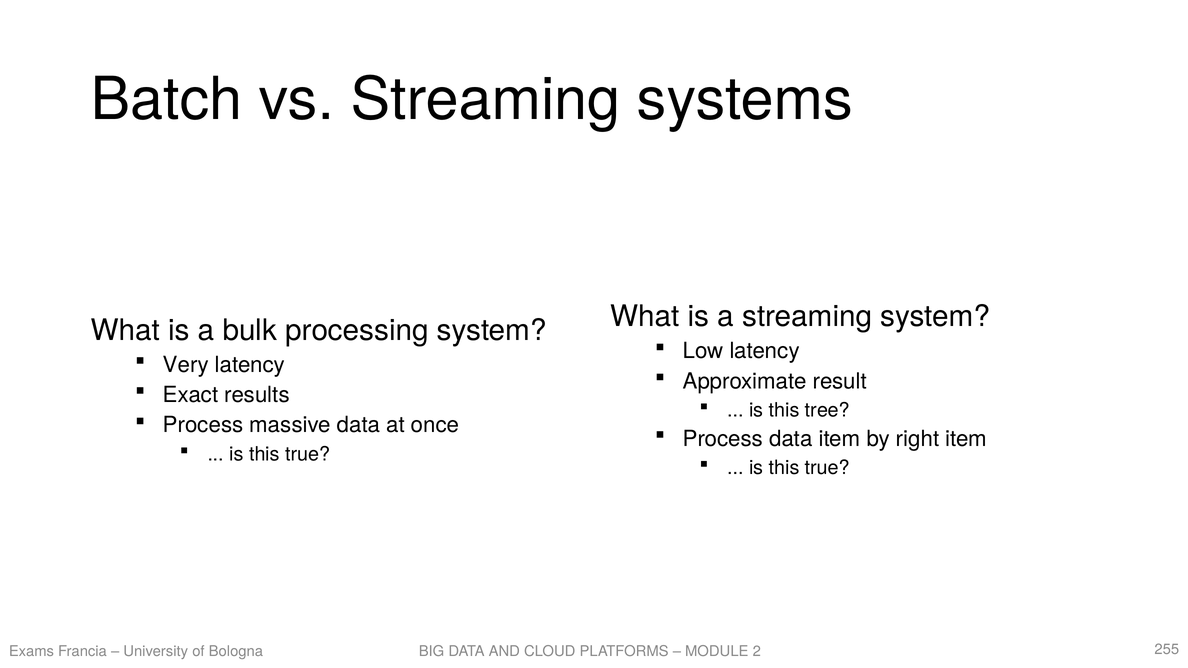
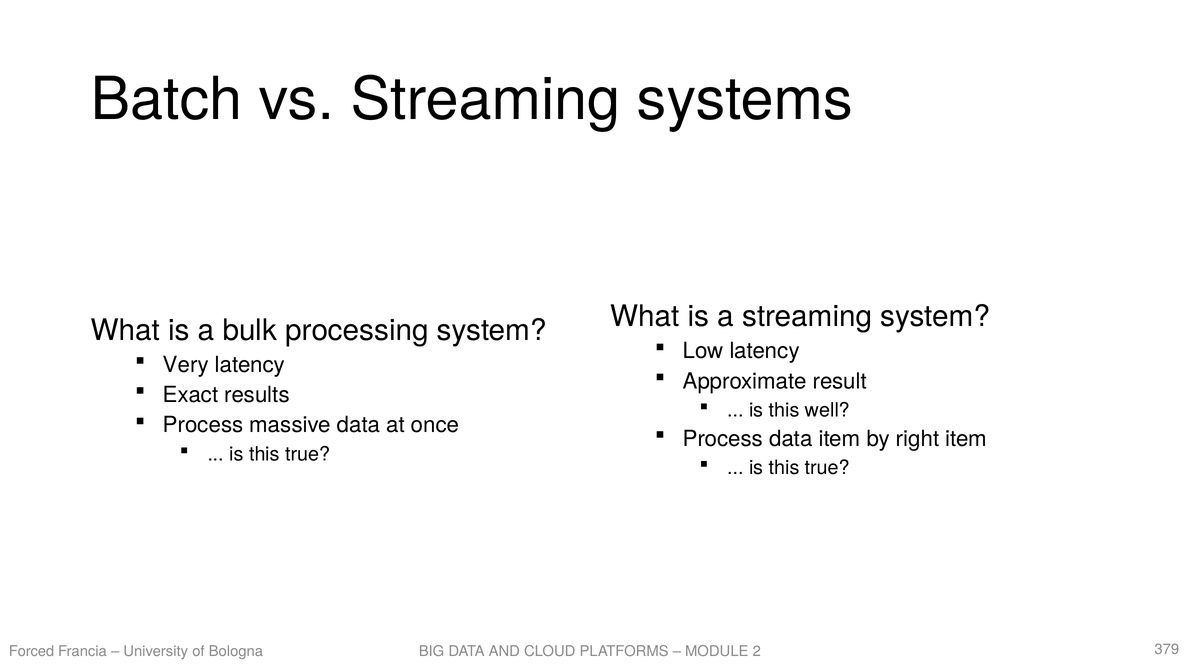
tree: tree -> well
Exams: Exams -> Forced
255: 255 -> 379
